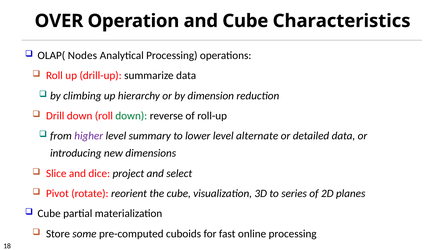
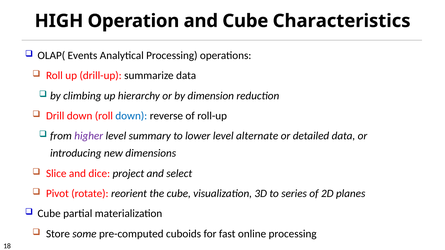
OVER: OVER -> HIGH
Nodes: Nodes -> Events
down at (131, 116) colour: green -> blue
